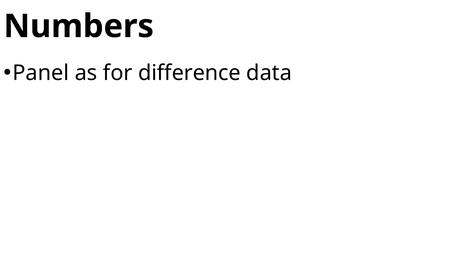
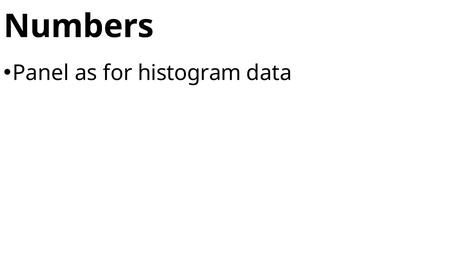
difference: difference -> histogram
